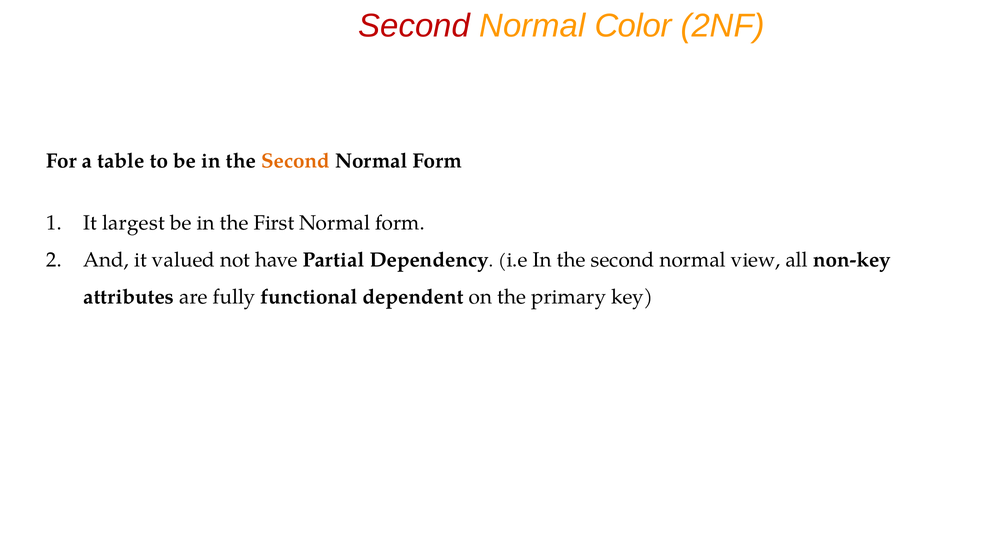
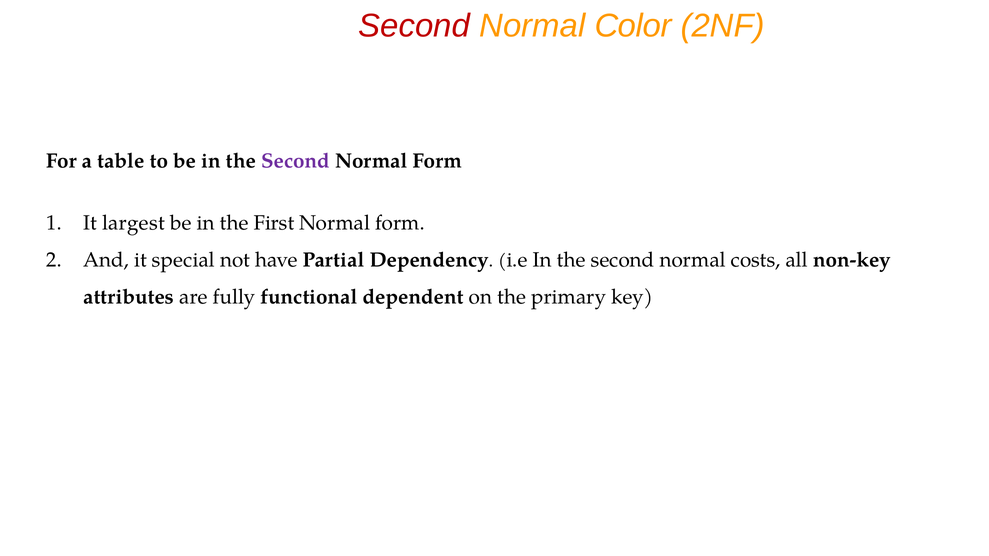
Second at (296, 161) colour: orange -> purple
valued: valued -> special
view: view -> costs
